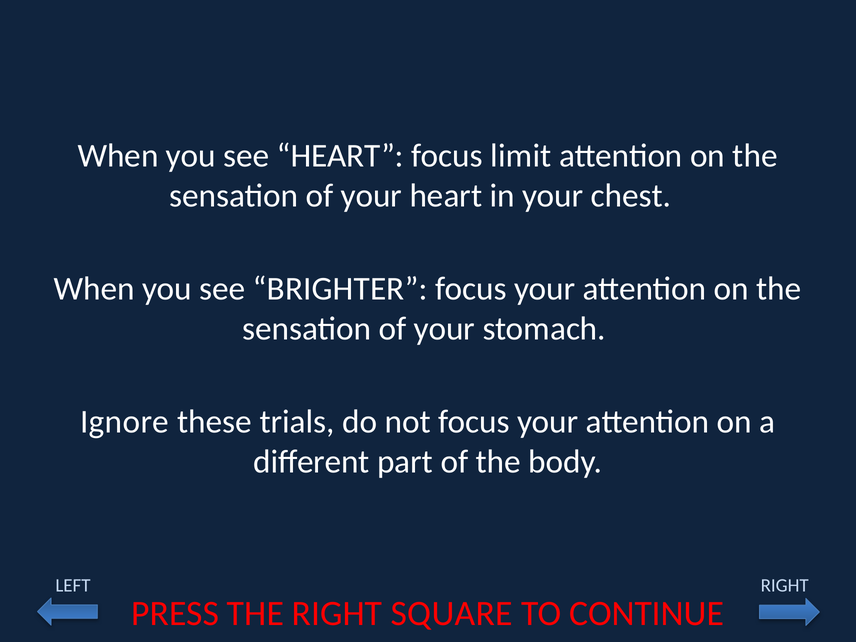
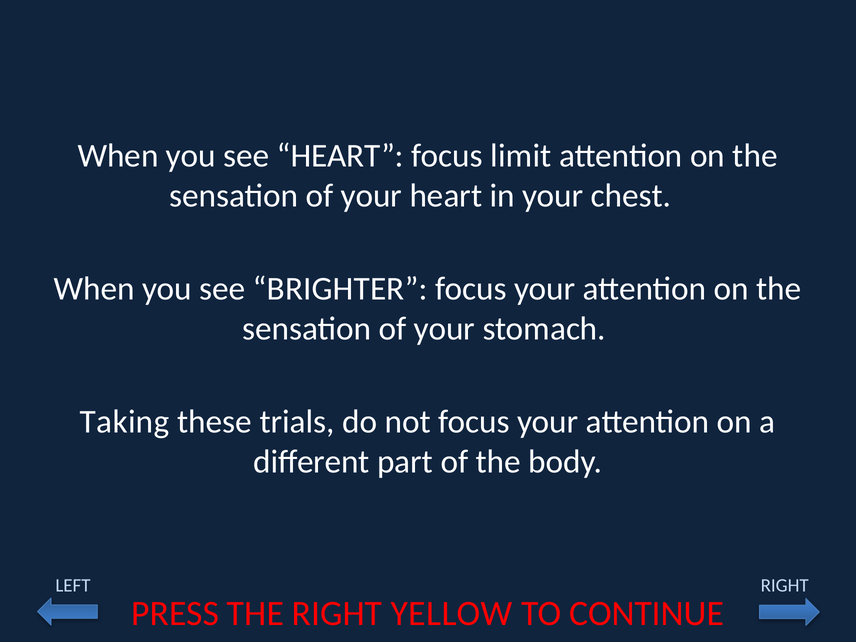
Ignore: Ignore -> Taking
SQUARE: SQUARE -> YELLOW
